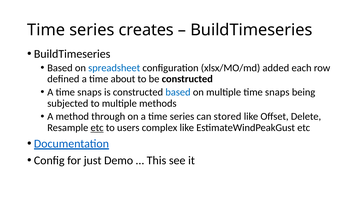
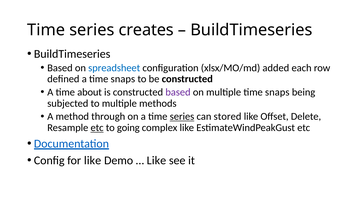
a time about: about -> snaps
A time snaps: snaps -> about
based at (178, 92) colour: blue -> purple
series at (182, 116) underline: none -> present
users: users -> going
for just: just -> like
This at (156, 160): This -> Like
